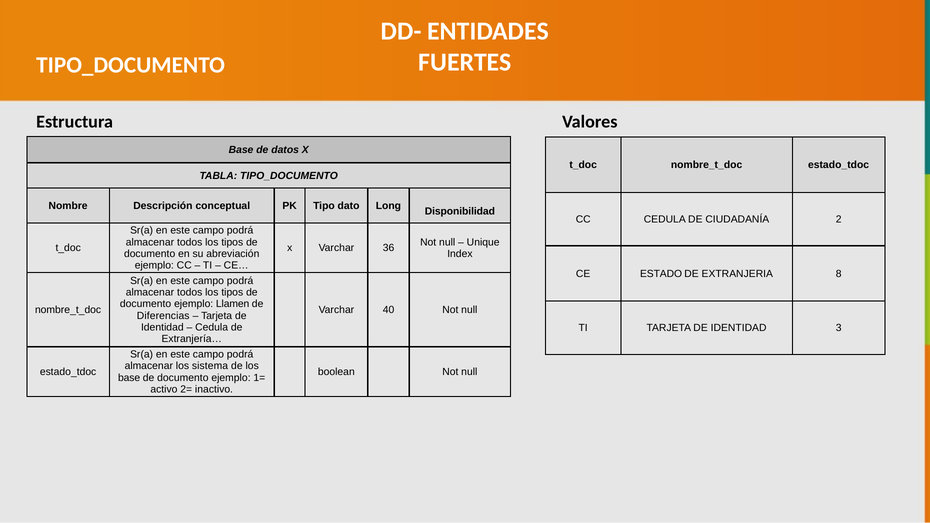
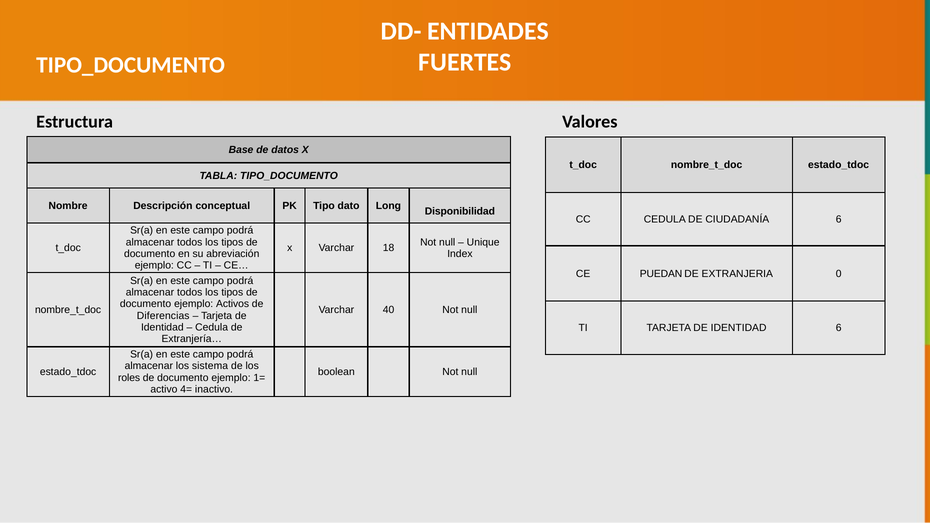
CIUDADANÍA 2: 2 -> 6
36: 36 -> 18
ESTADO: ESTADO -> PUEDAN
8: 8 -> 0
Llamen: Llamen -> Activos
IDENTIDAD 3: 3 -> 6
base at (129, 378): base -> roles
2=: 2= -> 4=
